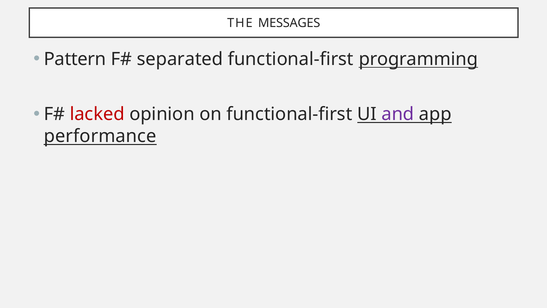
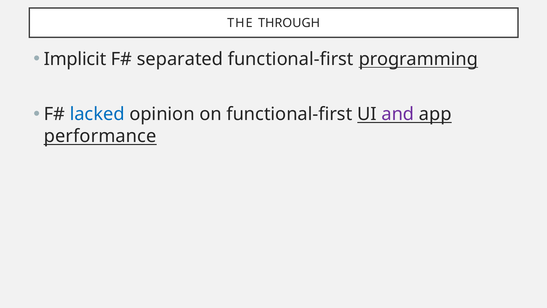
MESSAGES: MESSAGES -> THROUGH
Pattern: Pattern -> Implicit
lacked colour: red -> blue
